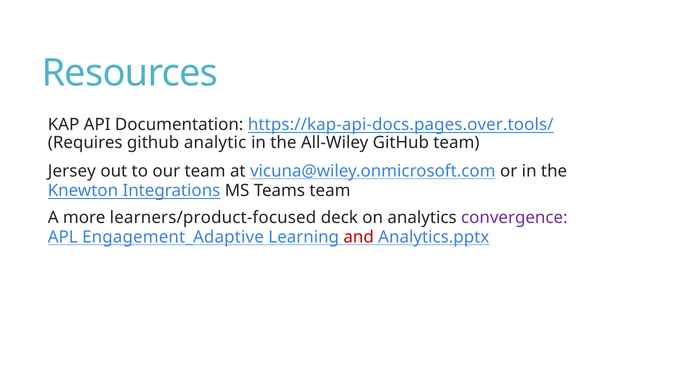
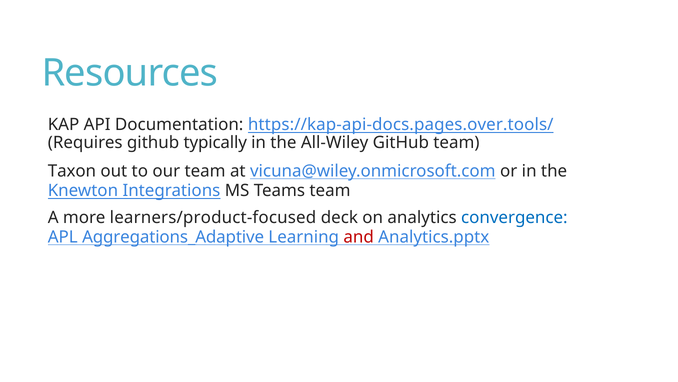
analytic: analytic -> typically
Jersey: Jersey -> Taxon
convergence colour: purple -> blue
Engagement_Adaptive: Engagement_Adaptive -> Aggregations_Adaptive
